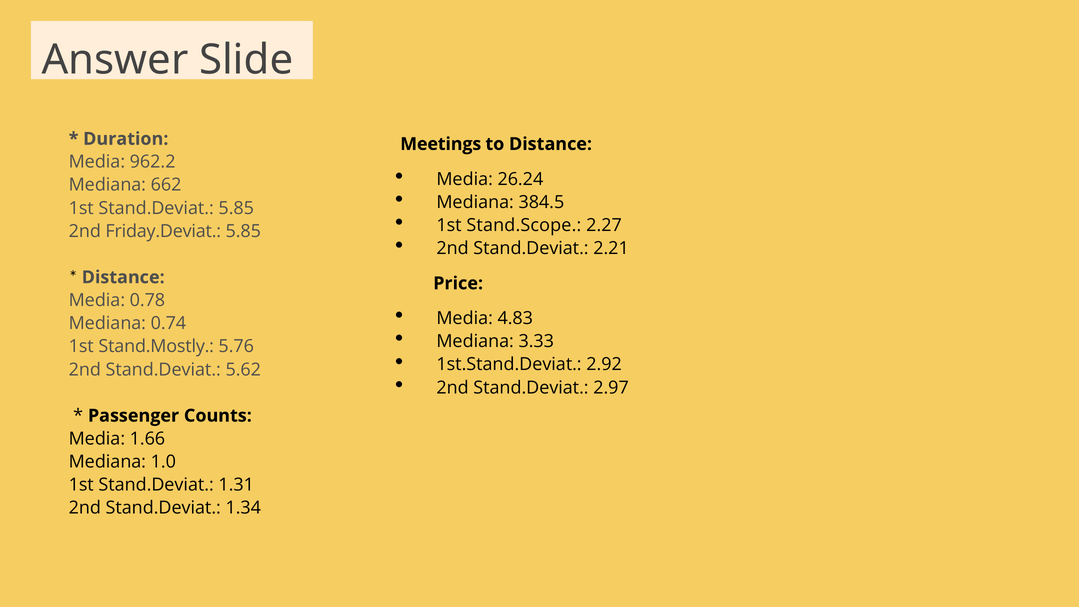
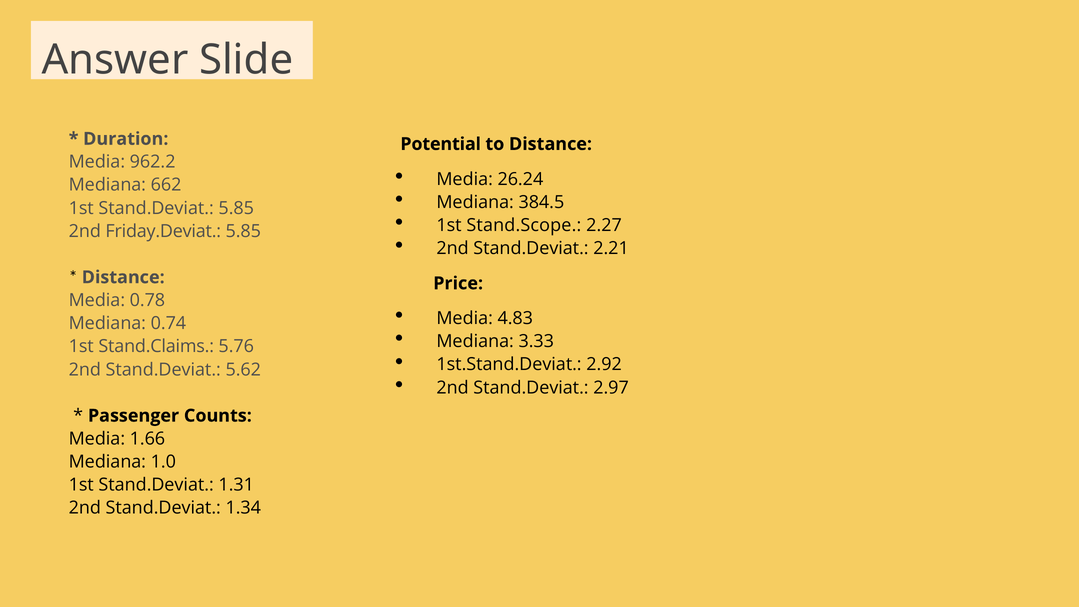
Meetings: Meetings -> Potential
Stand.Mostly: Stand.Mostly -> Stand.Claims
